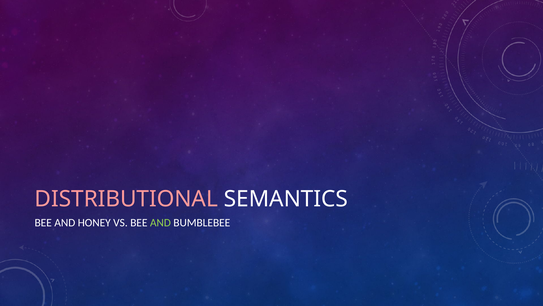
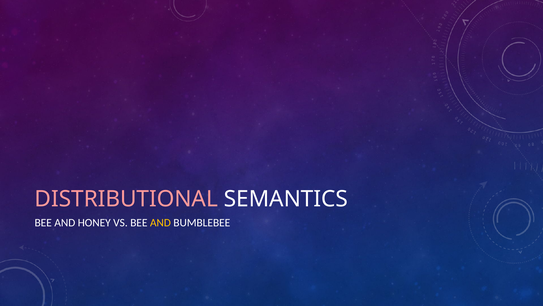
AND at (160, 222) colour: light green -> yellow
